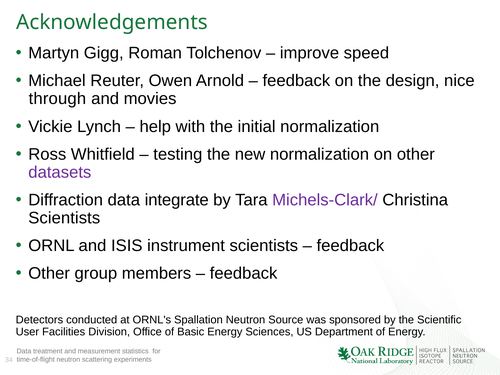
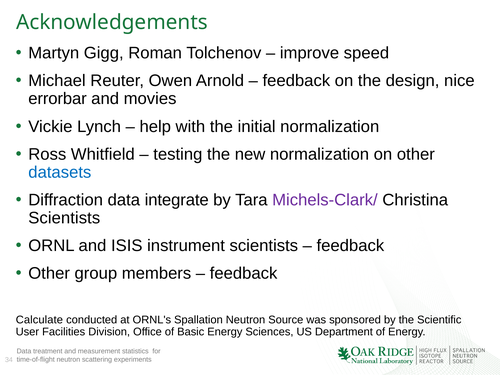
through: through -> errorbar
datasets colour: purple -> blue
Detectors: Detectors -> Calculate
